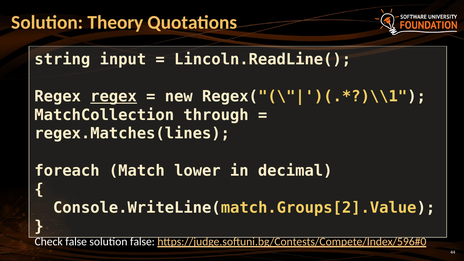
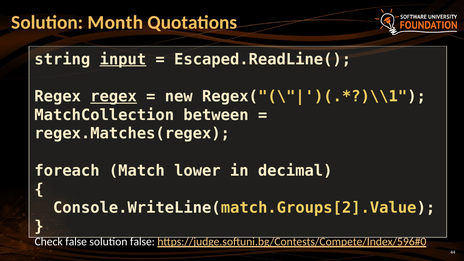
Theory: Theory -> Month
input underline: none -> present
Lincoln.ReadLine(: Lincoln.ReadLine( -> Escaped.ReadLine(
through: through -> between
regex.Matches(lines: regex.Matches(lines -> regex.Matches(regex
